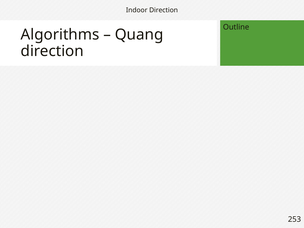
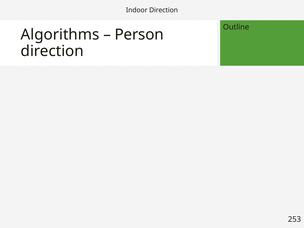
Quang: Quang -> Person
